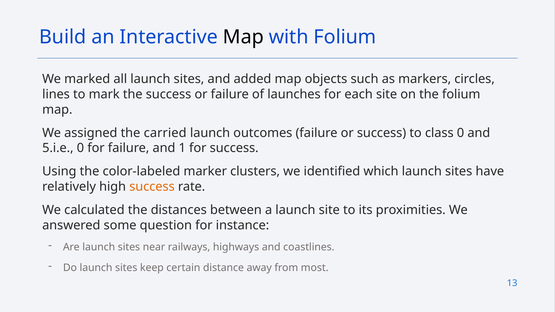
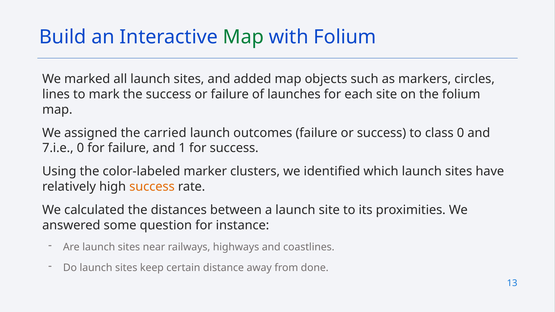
Map at (243, 37) colour: black -> green
5.i.e: 5.i.e -> 7.i.e
most: most -> done
